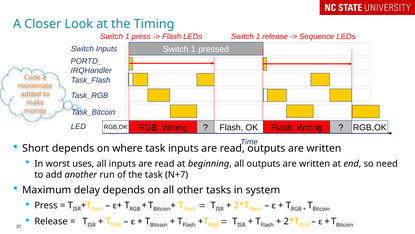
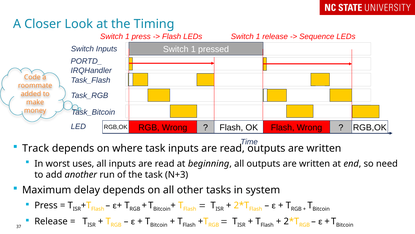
Short: Short -> Track
N+7: N+7 -> N+3
